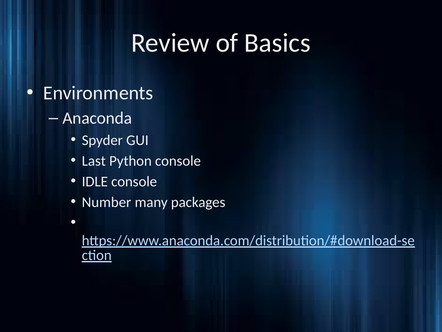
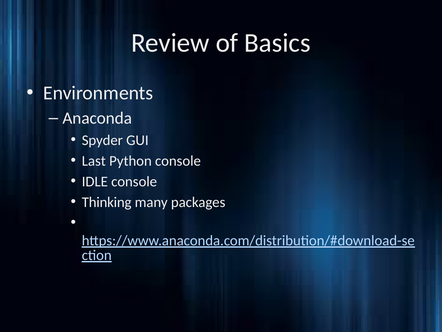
Number: Number -> Thinking
